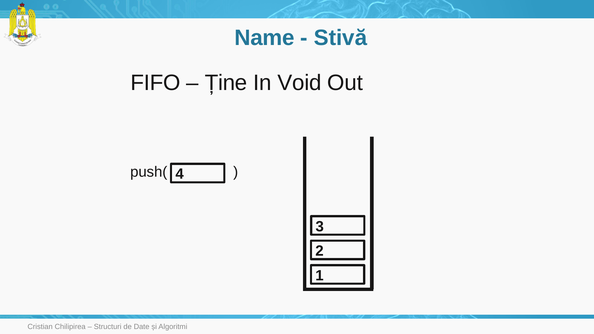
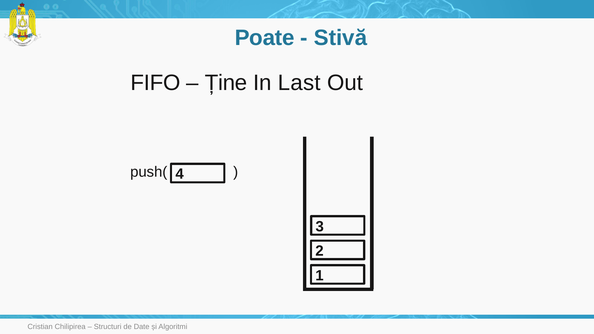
Name: Name -> Poate
Void: Void -> Last
